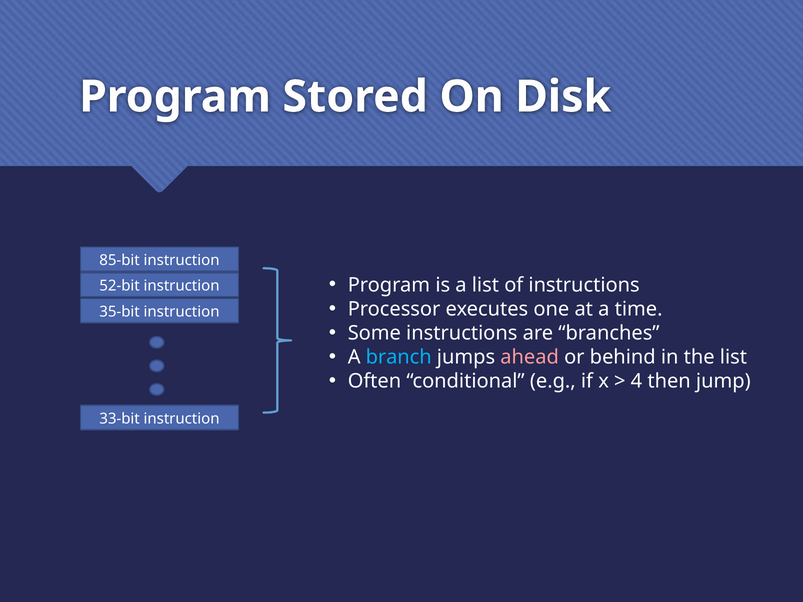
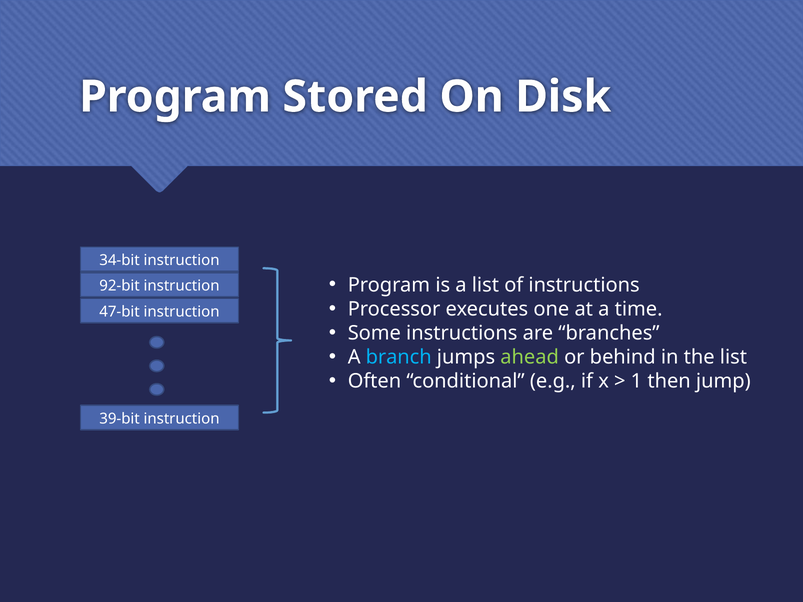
85-bit: 85-bit -> 34-bit
52-bit: 52-bit -> 92-bit
35-bit: 35-bit -> 47-bit
ahead colour: pink -> light green
4: 4 -> 1
33-bit: 33-bit -> 39-bit
